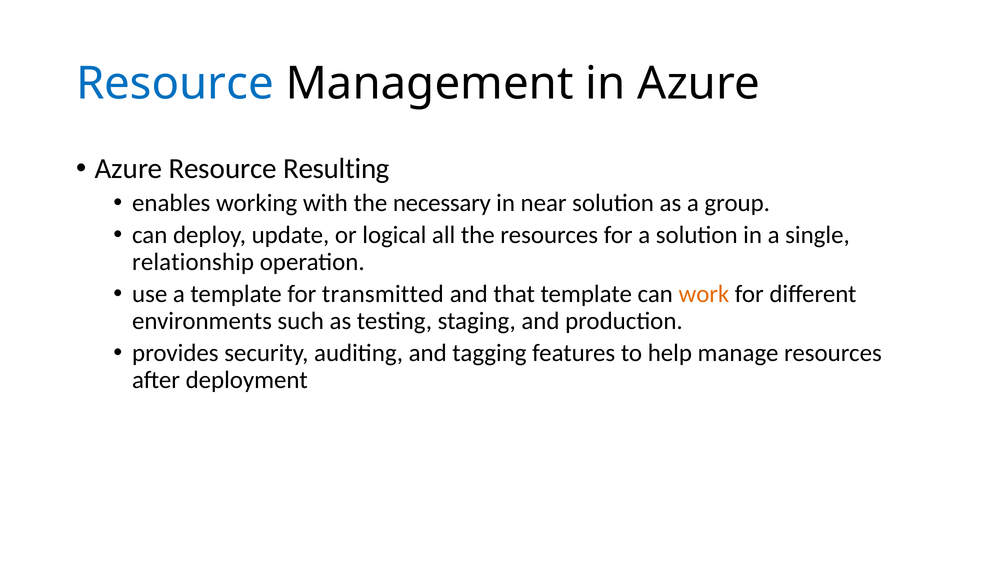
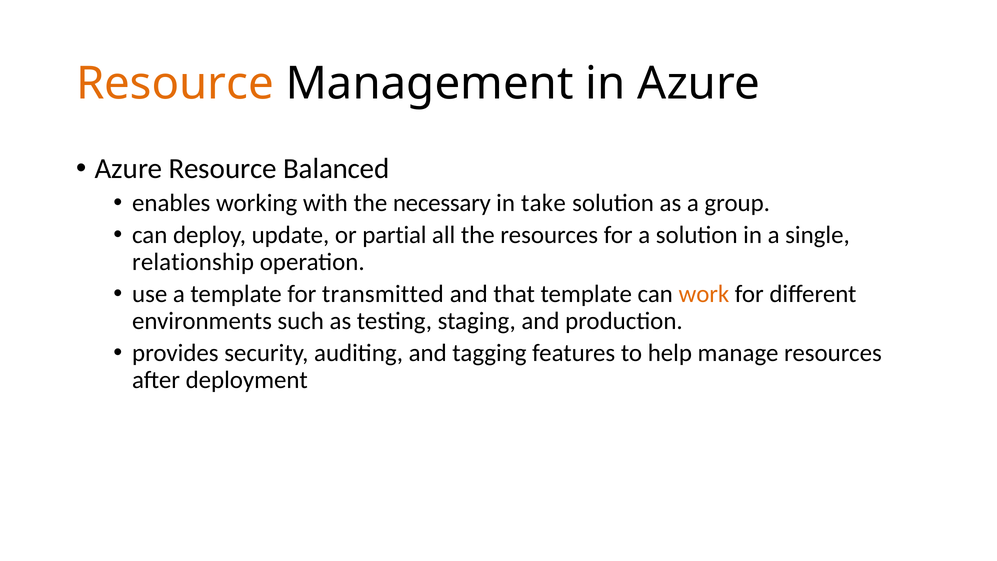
Resource at (175, 84) colour: blue -> orange
Resulting: Resulting -> Balanced
near: near -> take
logical: logical -> partial
